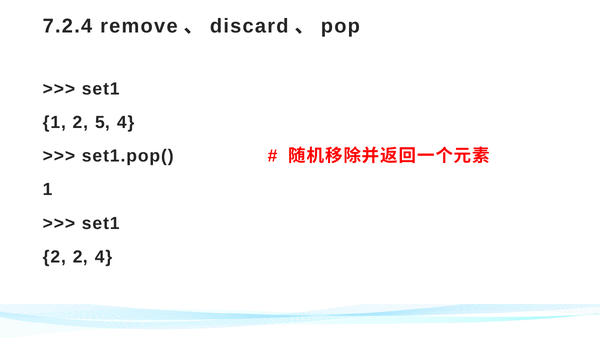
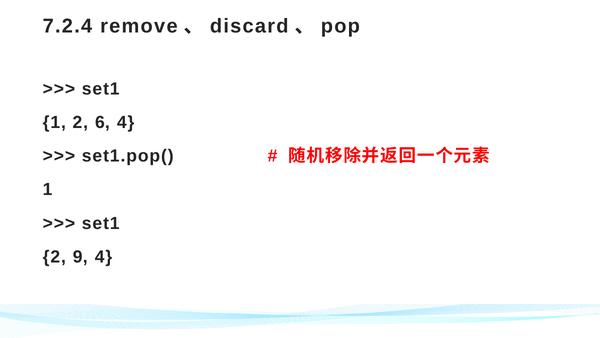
5: 5 -> 6
2 2: 2 -> 9
